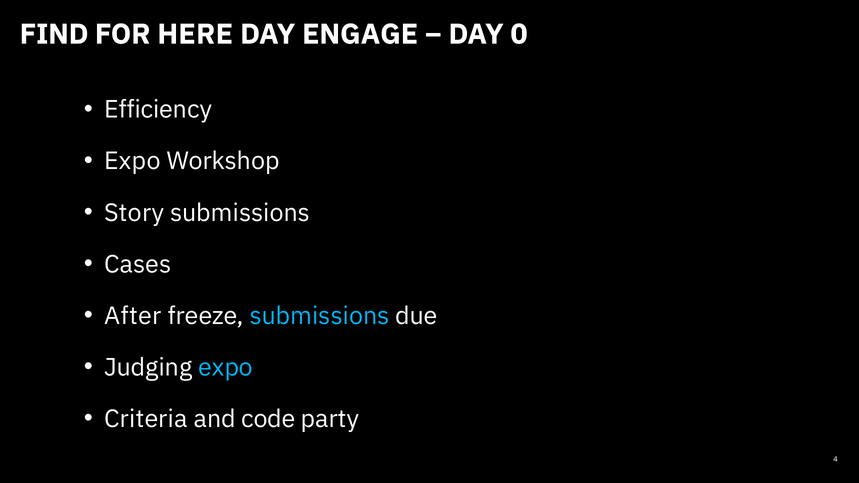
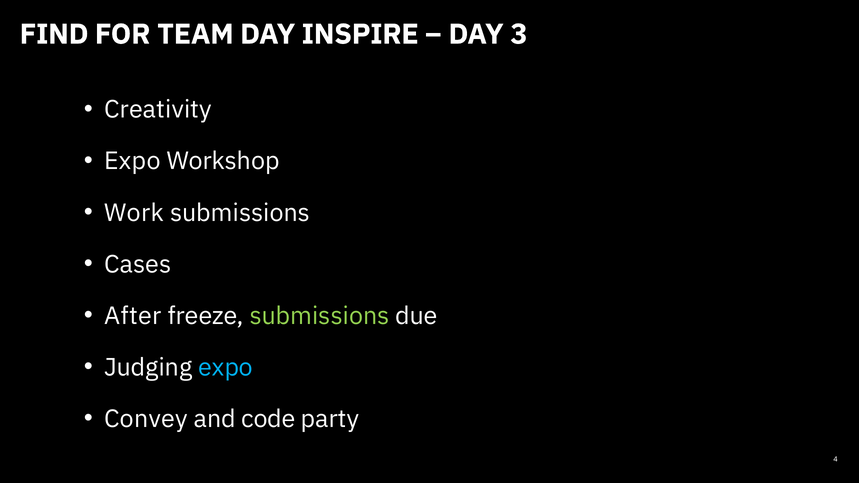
HERE: HERE -> TEAM
ENGAGE: ENGAGE -> INSPIRE
0: 0 -> 3
Efficiency: Efficiency -> Creativity
Story: Story -> Work
submissions at (319, 316) colour: light blue -> light green
Criteria: Criteria -> Convey
